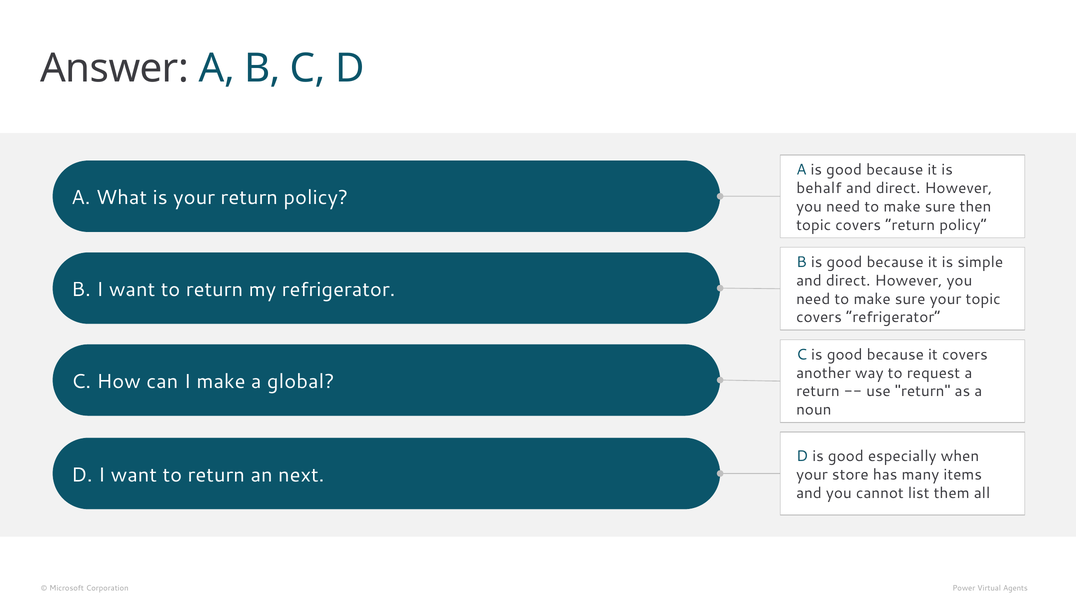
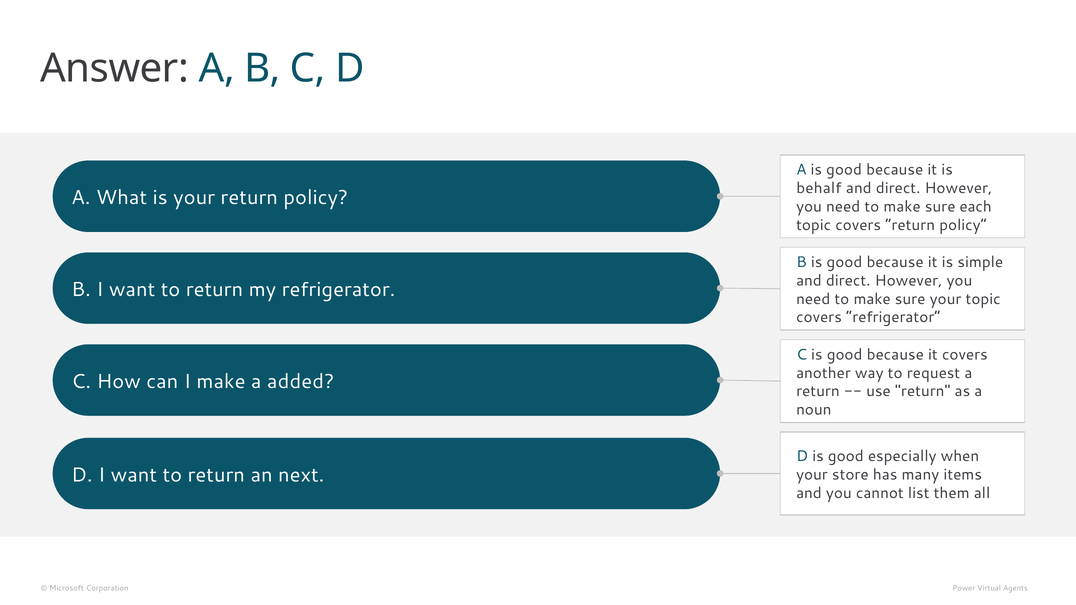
then: then -> each
global: global -> added
